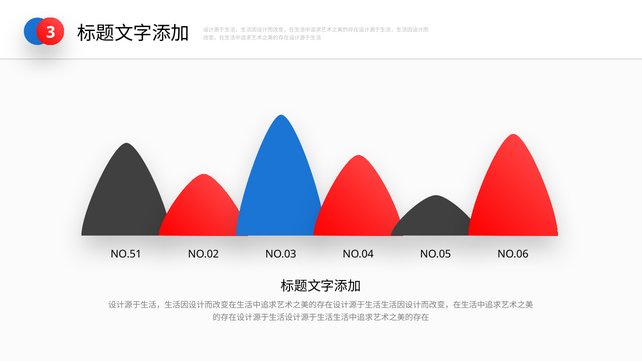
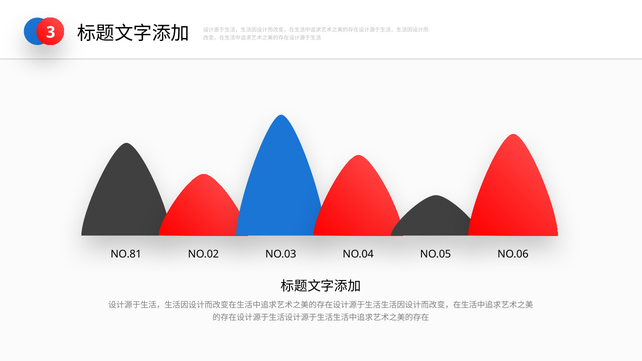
NO.51: NO.51 -> NO.81
